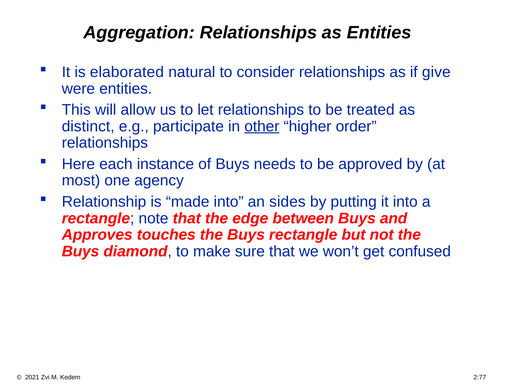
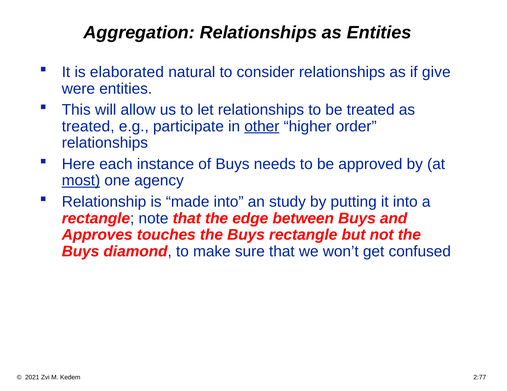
distinct at (88, 127): distinct -> treated
most underline: none -> present
sides: sides -> study
